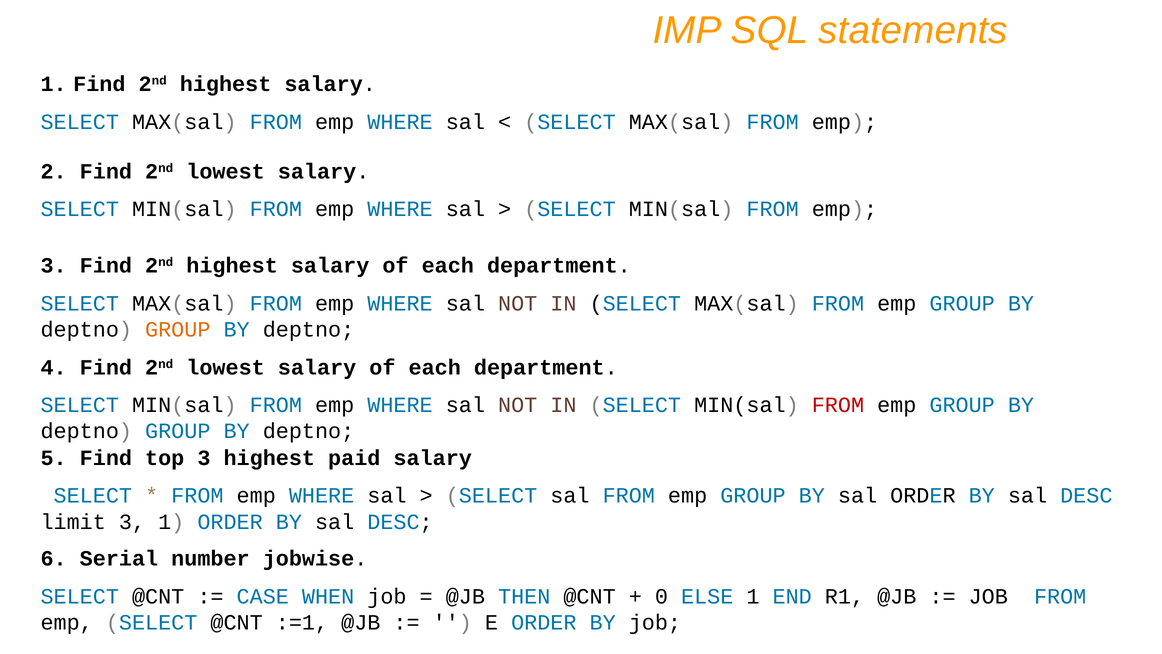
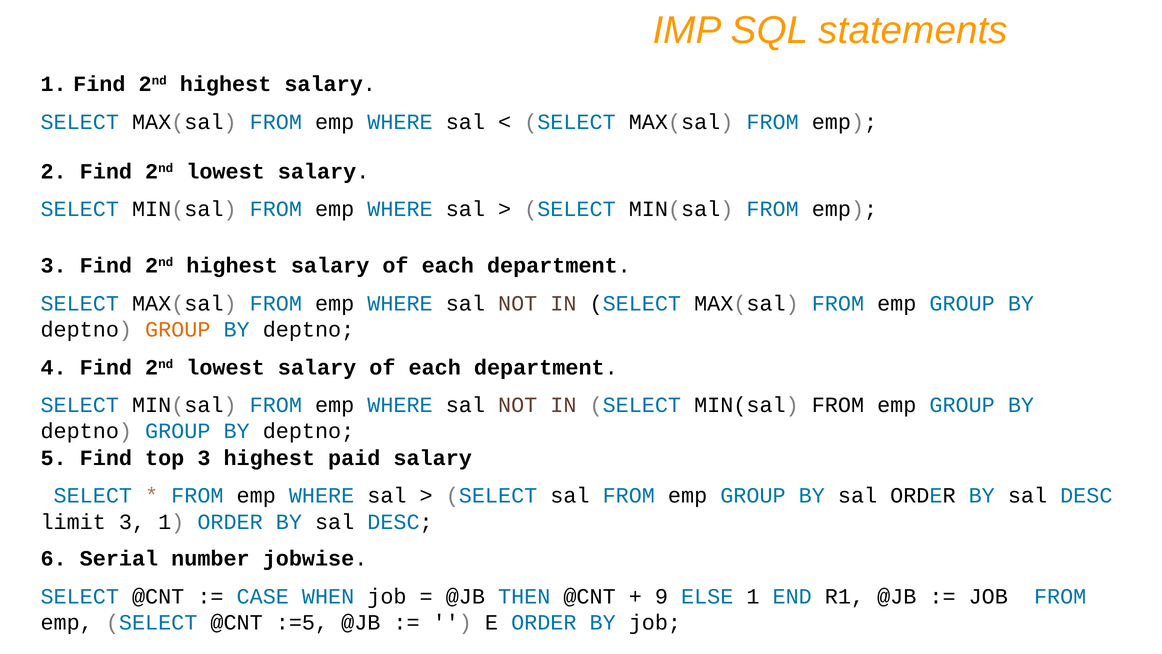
FROM at (838, 405) colour: red -> black
0: 0 -> 9
:=1: :=1 -> :=5
